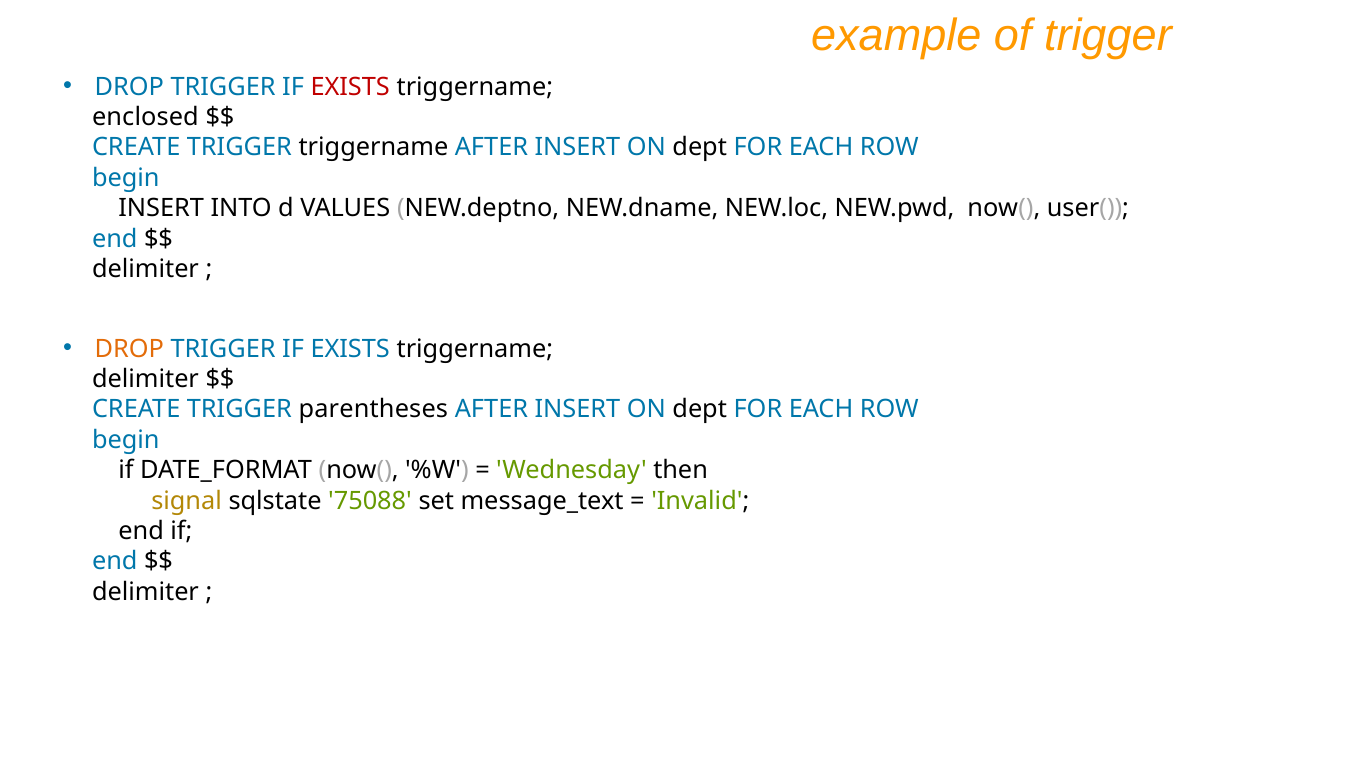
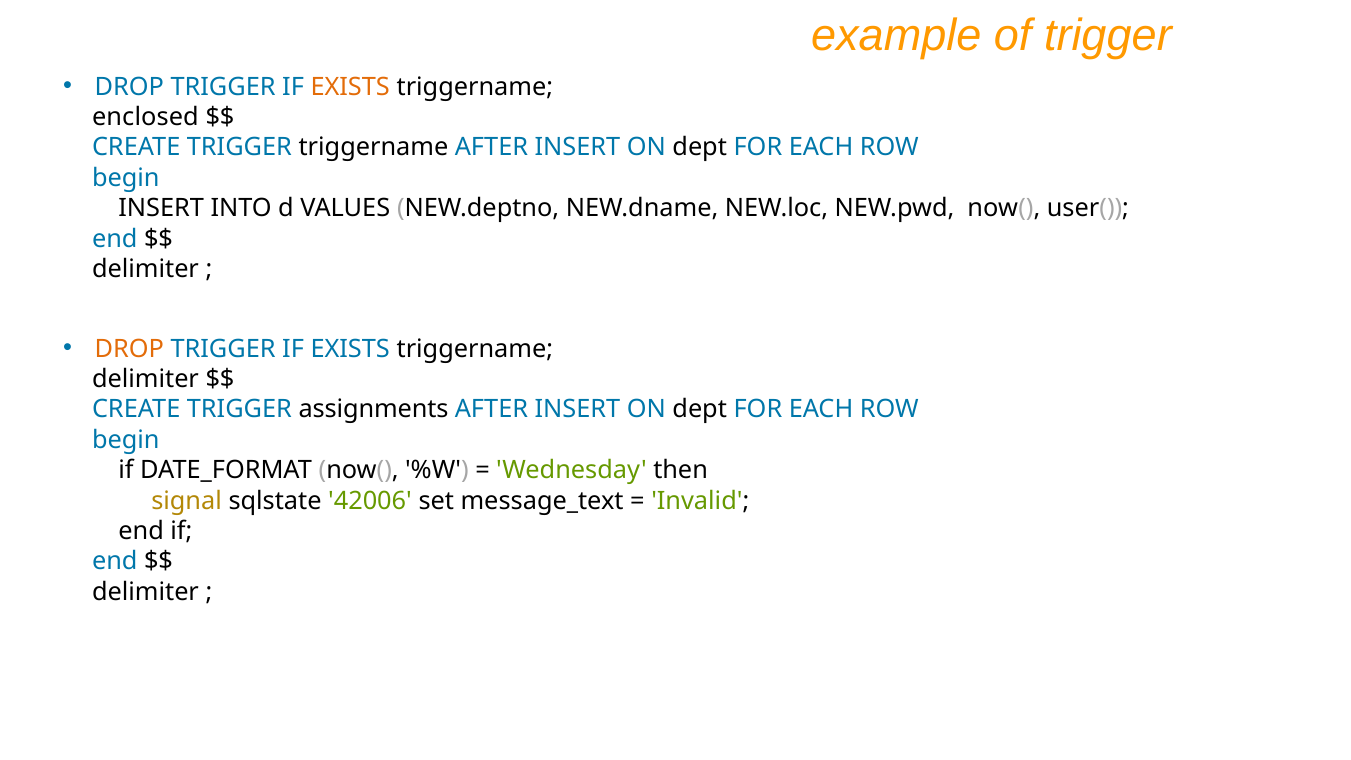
EXISTS at (350, 87) colour: red -> orange
parentheses: parentheses -> assignments
75088: 75088 -> 42006
